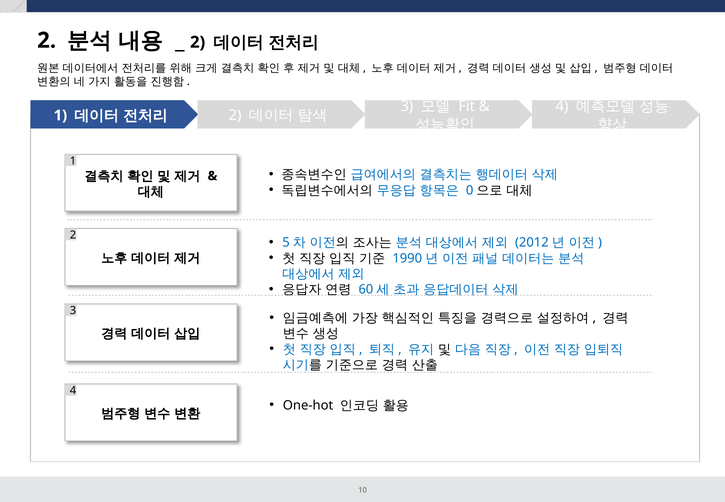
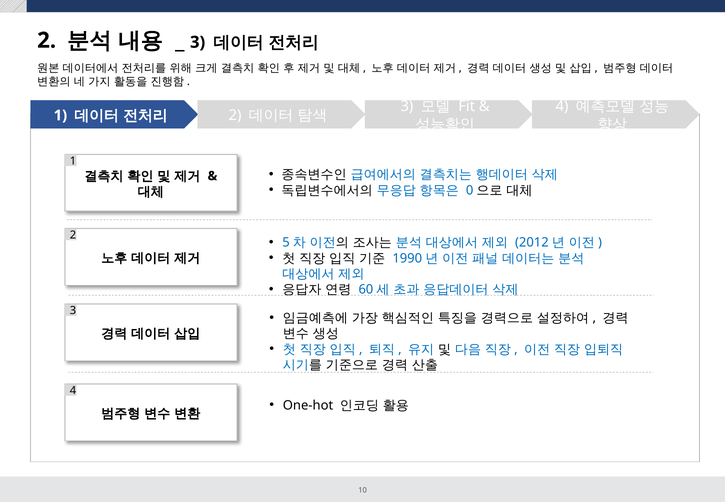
2 at (198, 42): 2 -> 3
